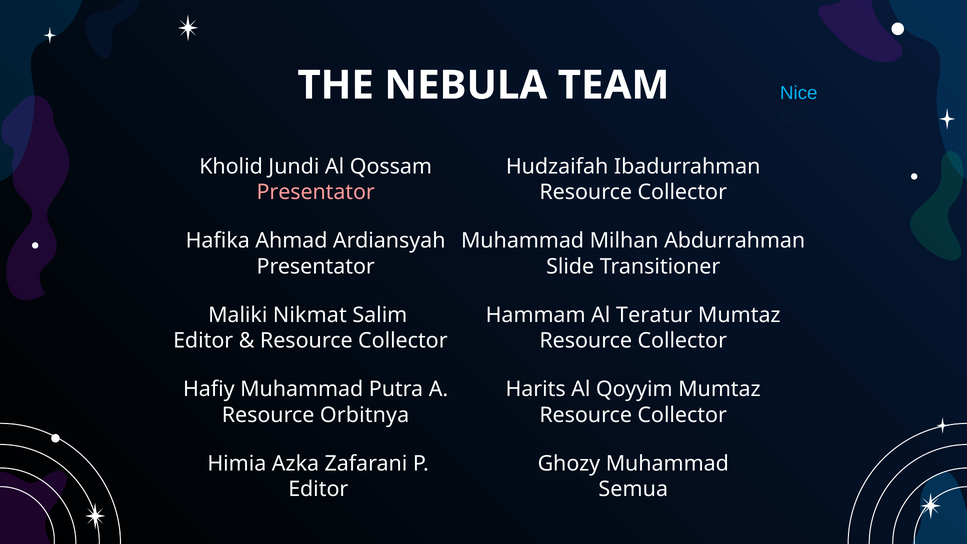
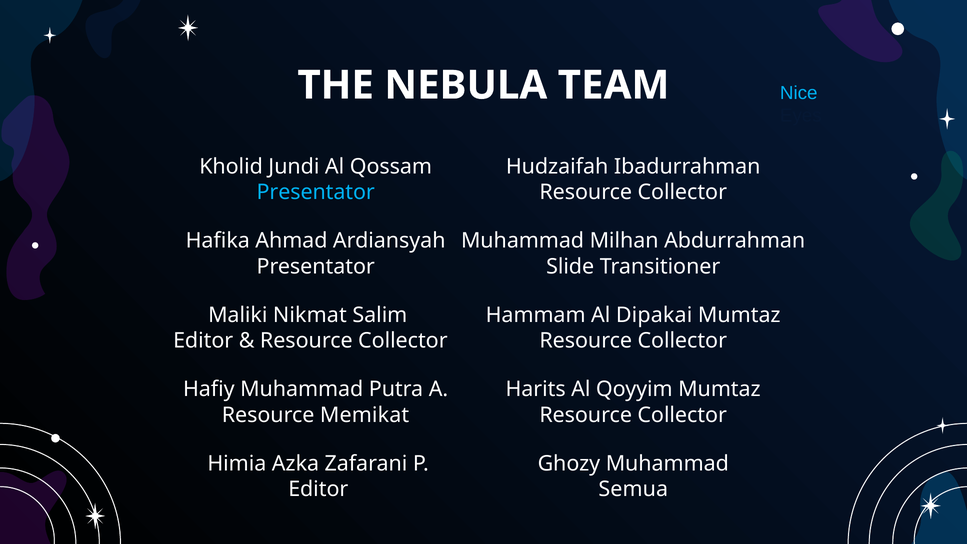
Presentator at (316, 192) colour: pink -> light blue
Teratur: Teratur -> Dipakai
Orbitnya: Orbitnya -> Memikat
